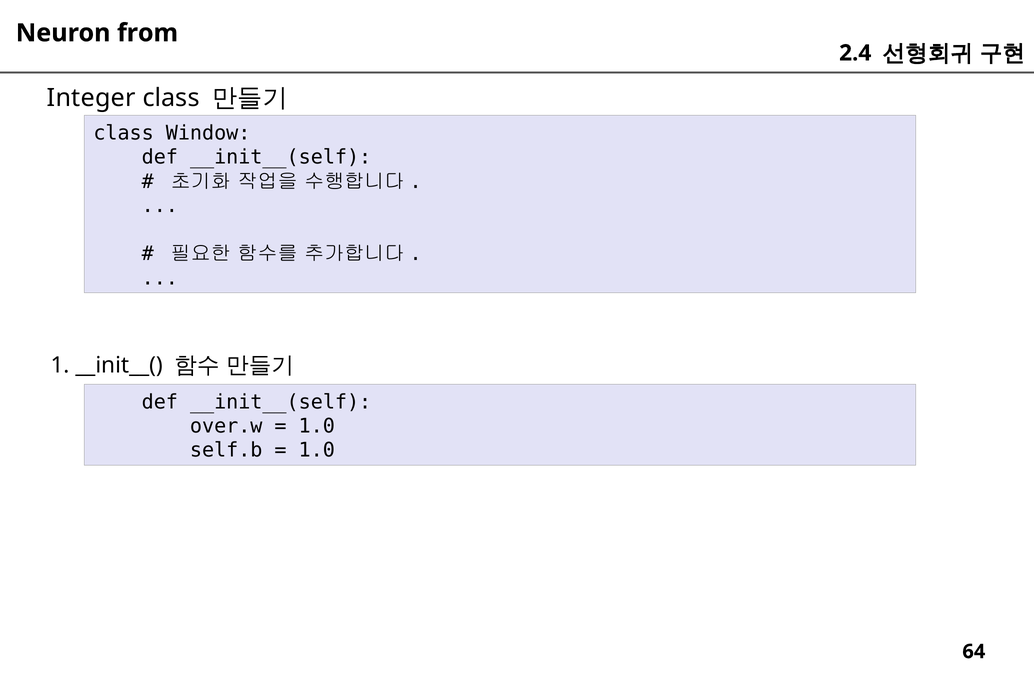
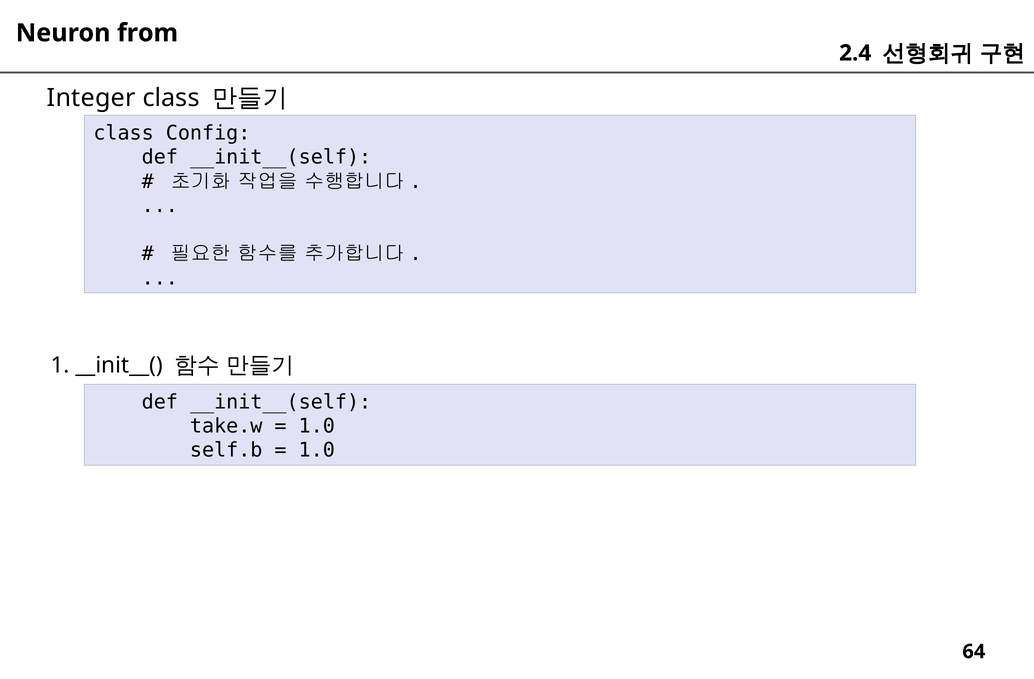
Window: Window -> Config
over.w: over.w -> take.w
